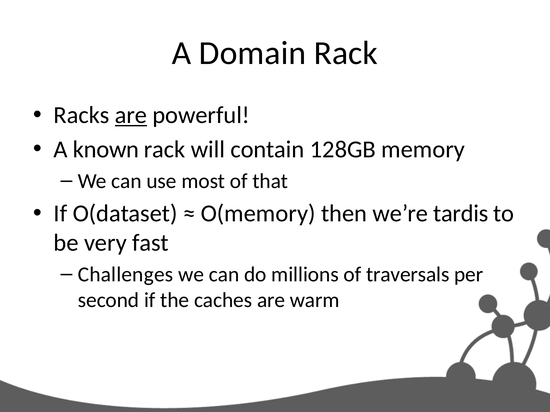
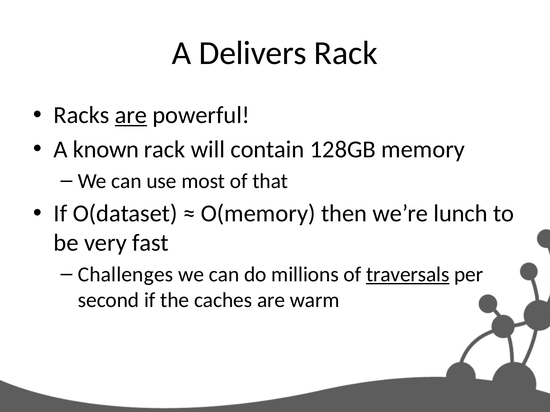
Domain: Domain -> Delivers
tardis: tardis -> lunch
traversals underline: none -> present
